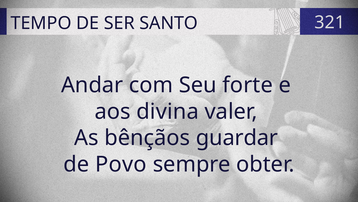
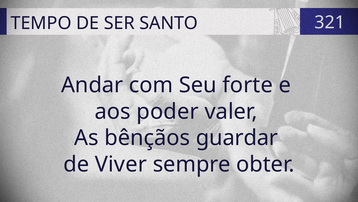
divina: divina -> poder
Povo: Povo -> Viver
